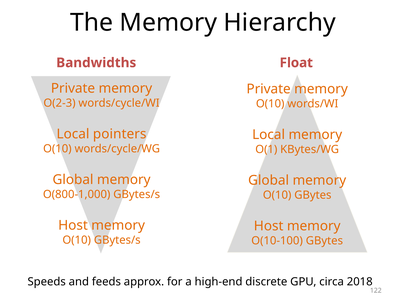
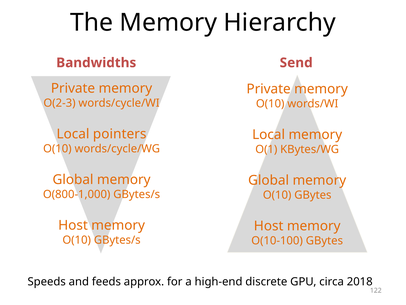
Float: Float -> Send
